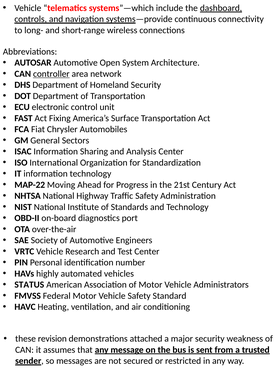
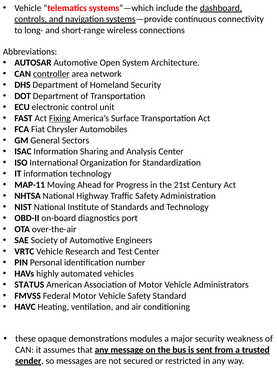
Fixing underline: none -> present
MAP-22: MAP-22 -> MAP-11
revision: revision -> opaque
attached: attached -> modules
